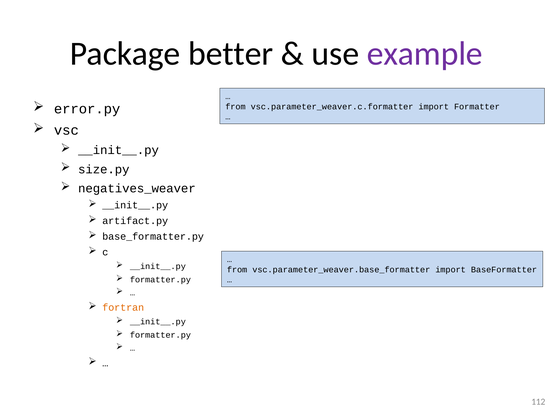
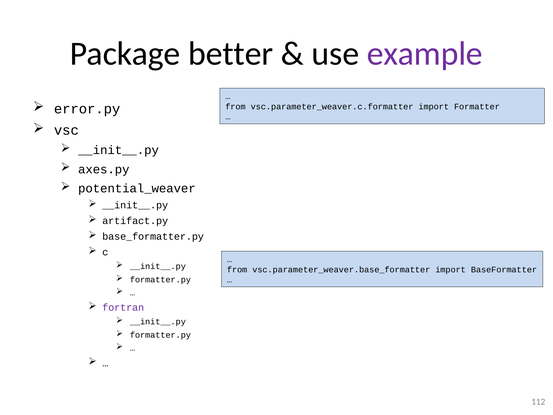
size.py: size.py -> axes.py
negatives_weaver: negatives_weaver -> potential_weaver
fortran colour: orange -> purple
